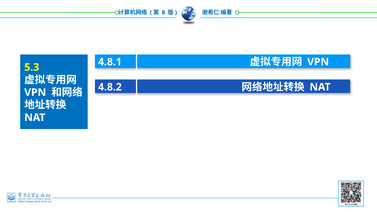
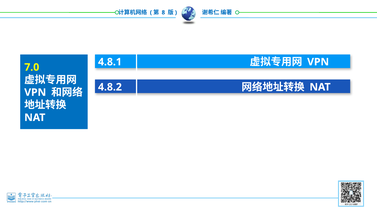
5.3: 5.3 -> 7.0
